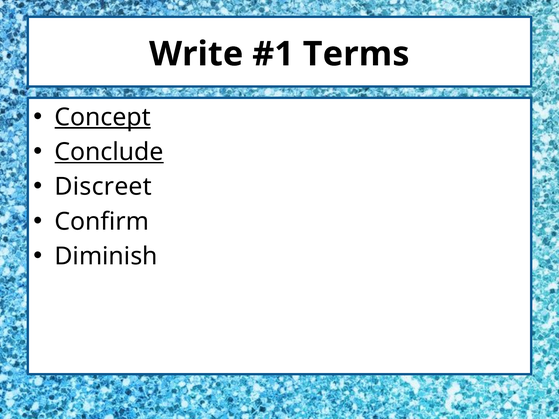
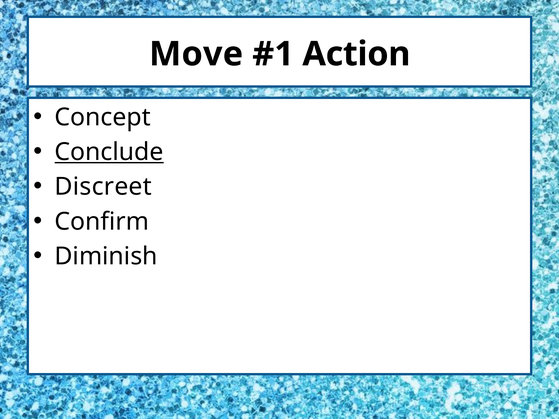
Write: Write -> Move
Terms: Terms -> Action
Concept underline: present -> none
